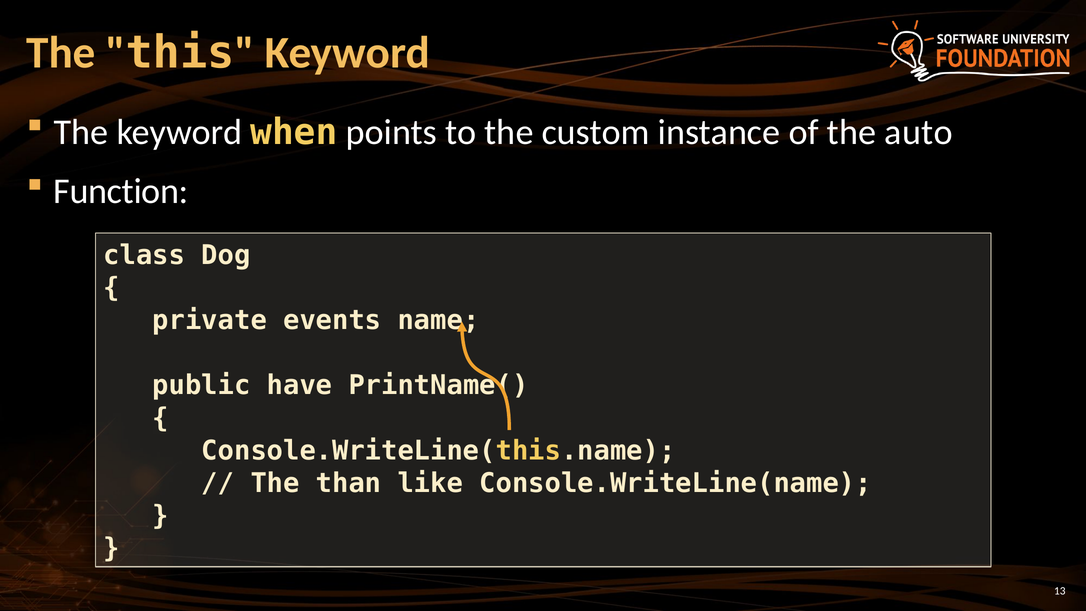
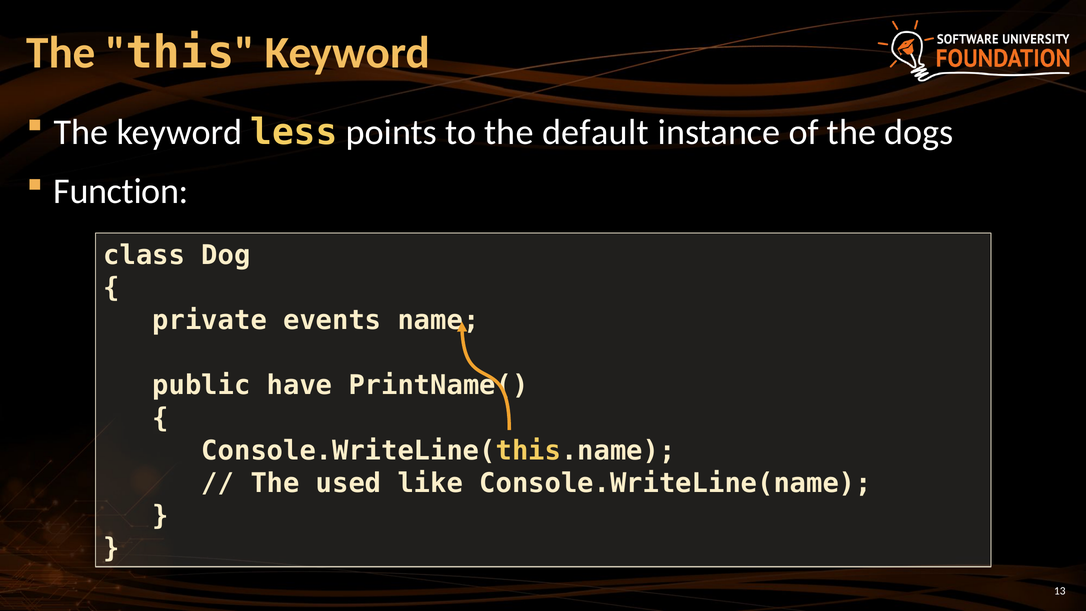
when: when -> less
custom: custom -> default
auto: auto -> dogs
than: than -> used
